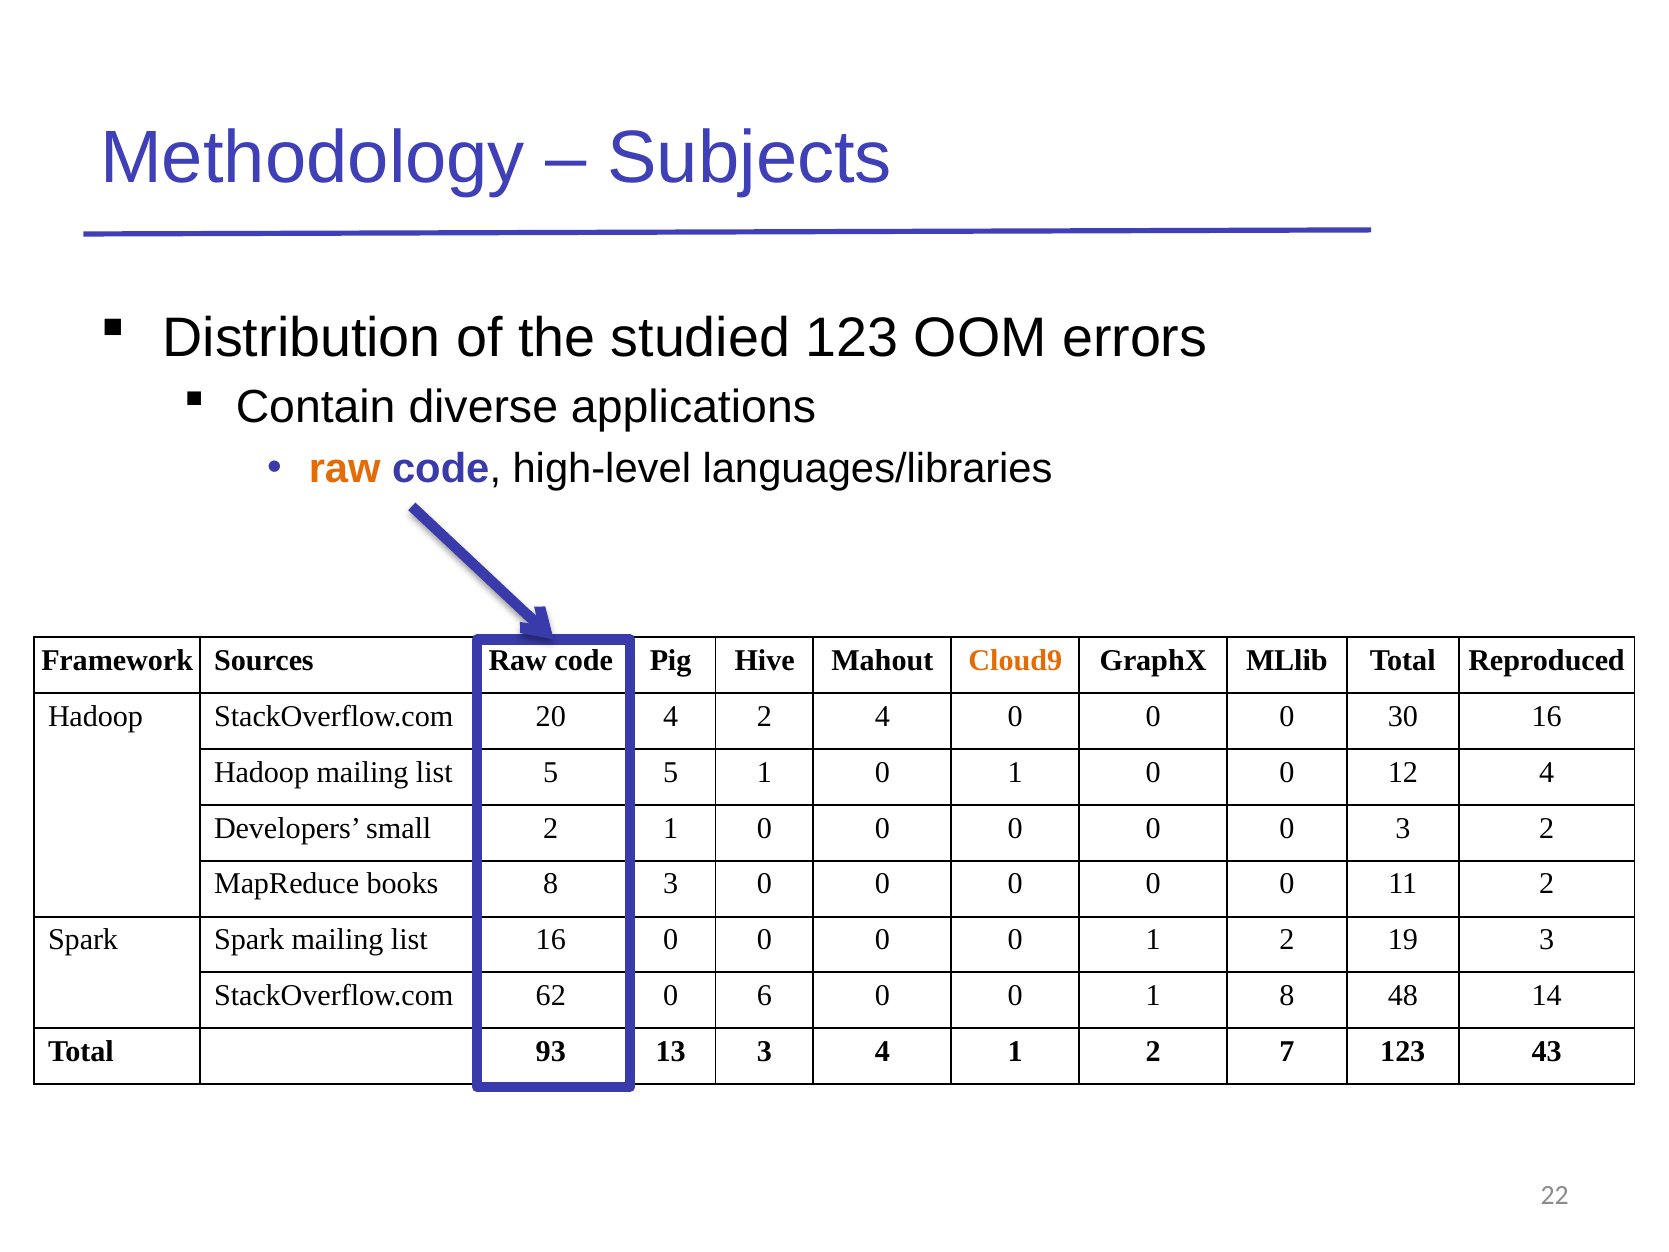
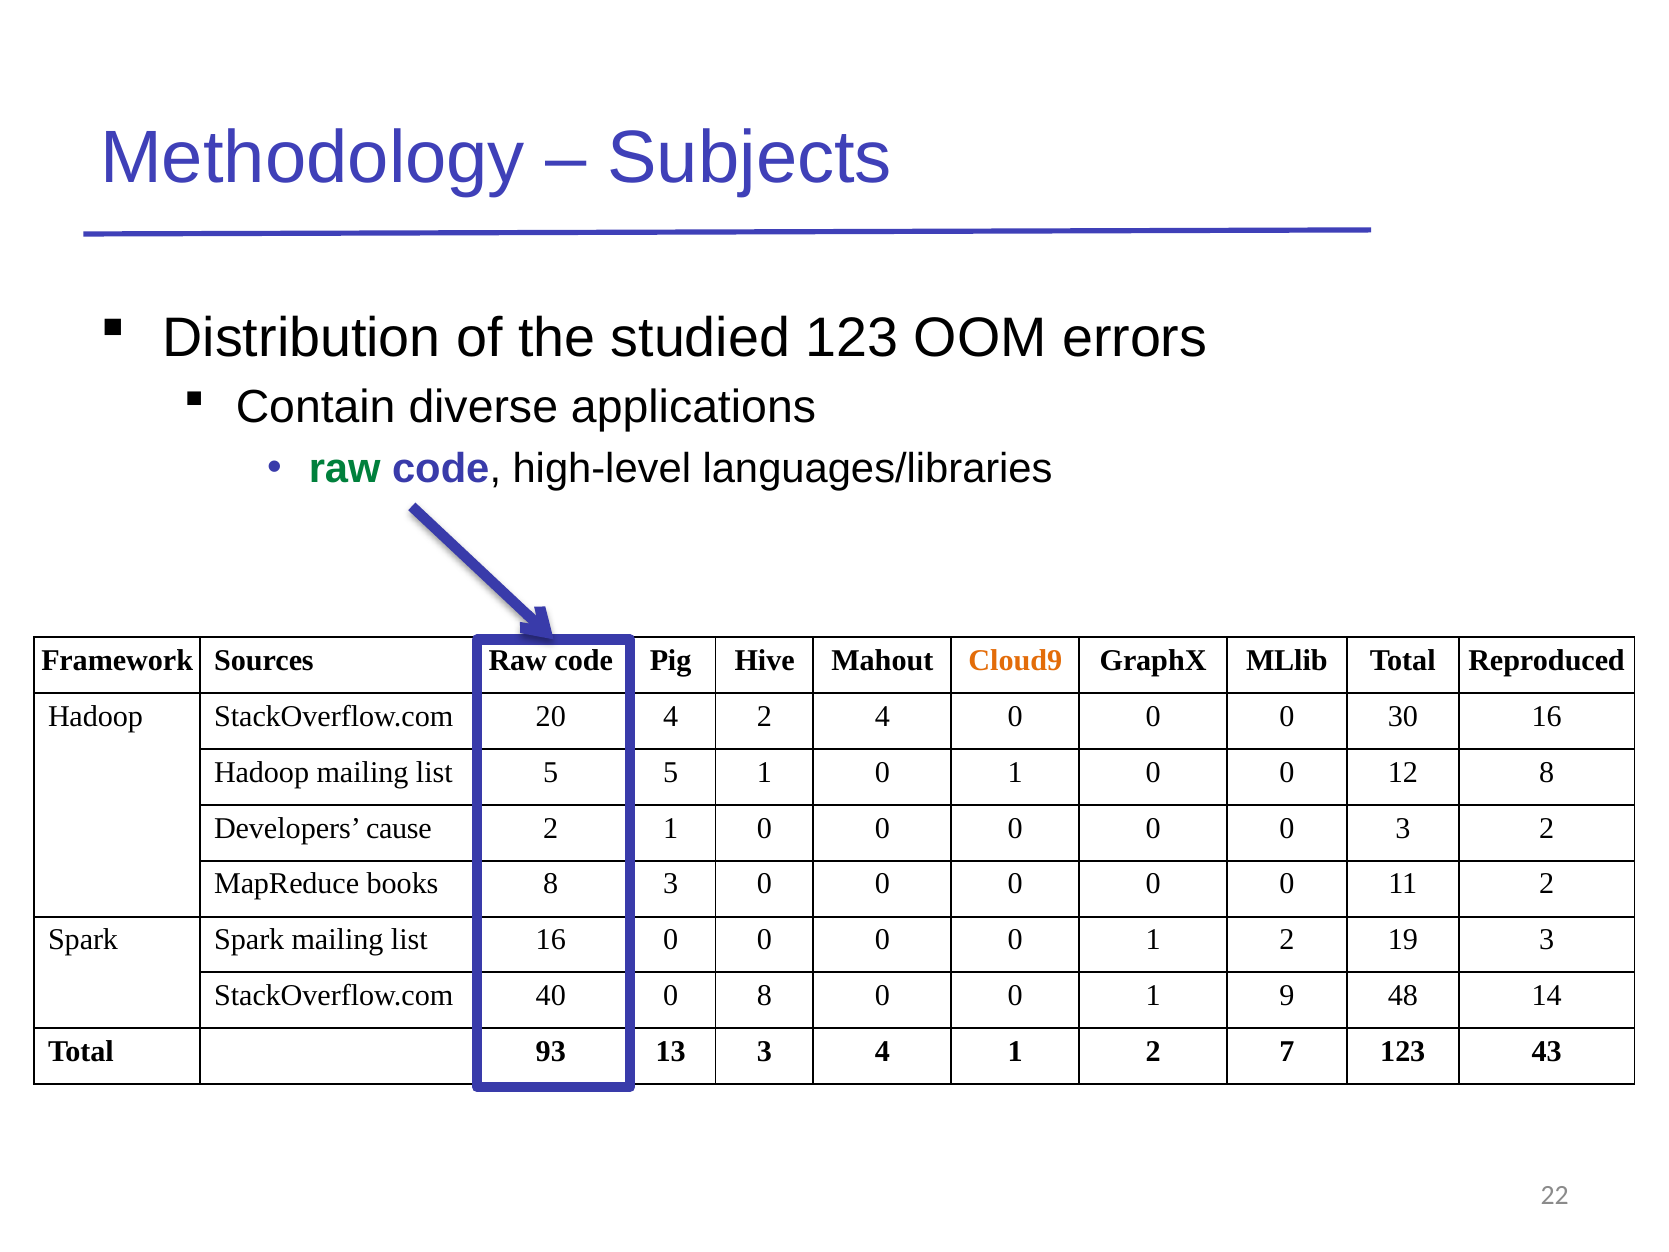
raw at (345, 468) colour: orange -> green
12 4: 4 -> 8
small: small -> cause
62: 62 -> 40
0 6: 6 -> 8
1 8: 8 -> 9
